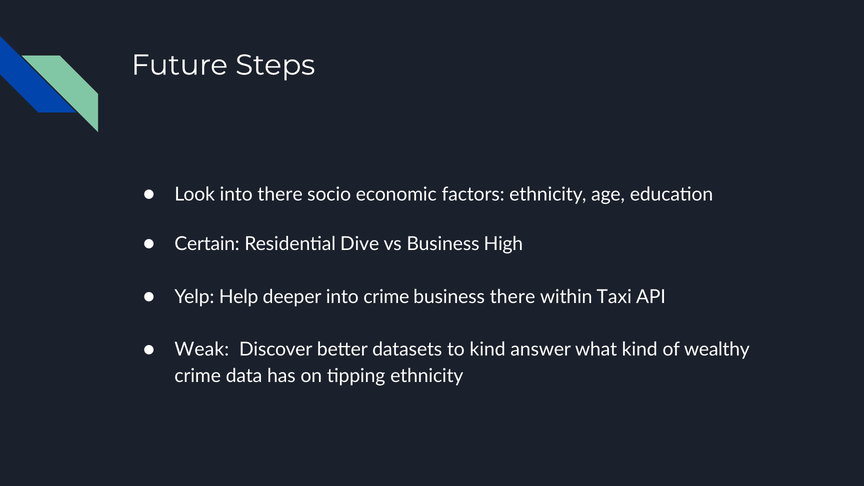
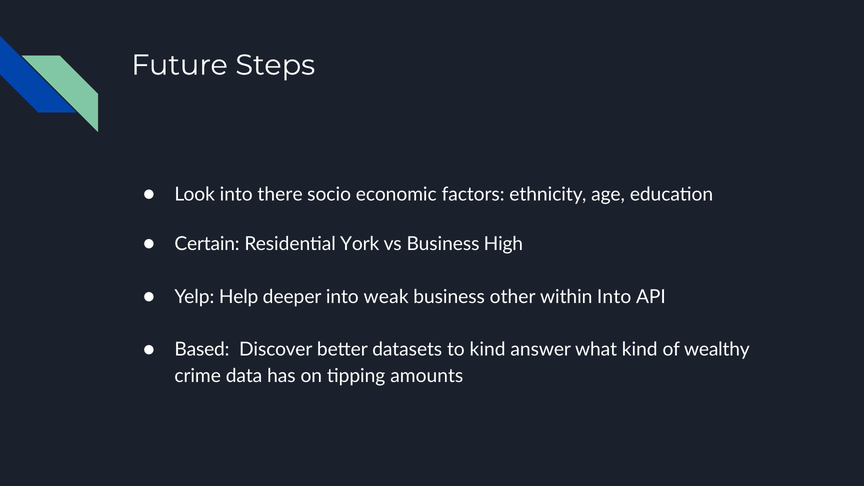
Dive: Dive -> York
into crime: crime -> weak
business there: there -> other
within Taxi: Taxi -> Into
Weak: Weak -> Based
tipping ethnicity: ethnicity -> amounts
